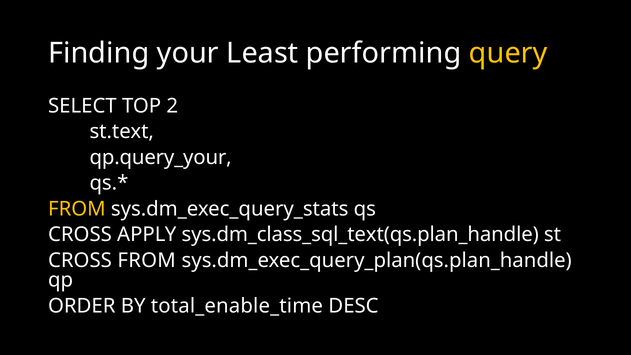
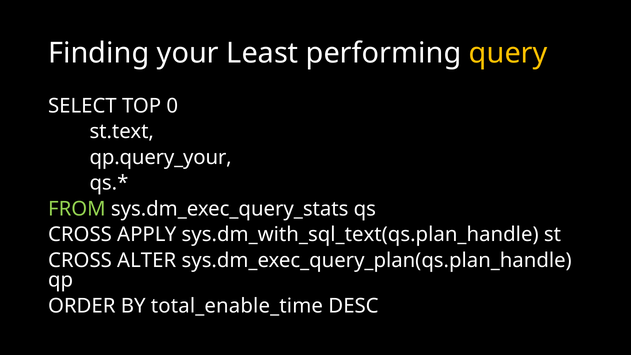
2: 2 -> 0
FROM at (77, 209) colour: yellow -> light green
sys.dm_class_sql_text(qs.plan_handle: sys.dm_class_sql_text(qs.plan_handle -> sys.dm_with_sql_text(qs.plan_handle
CROSS FROM: FROM -> ALTER
